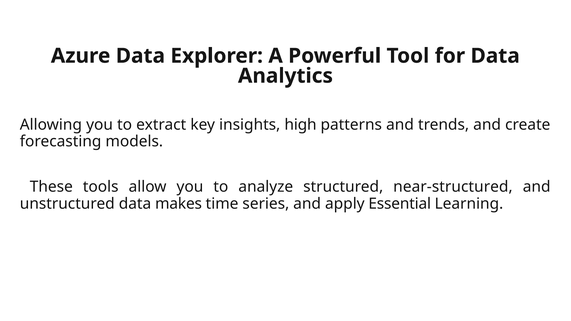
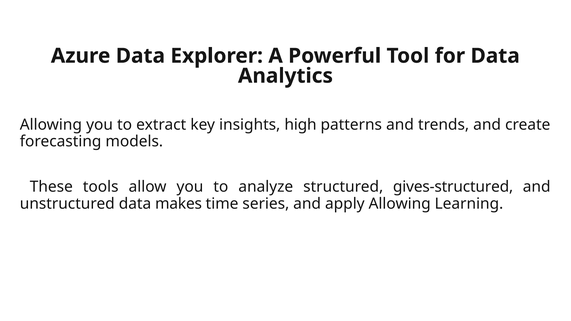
near-structured: near-structured -> gives-structured
apply Essential: Essential -> Allowing
